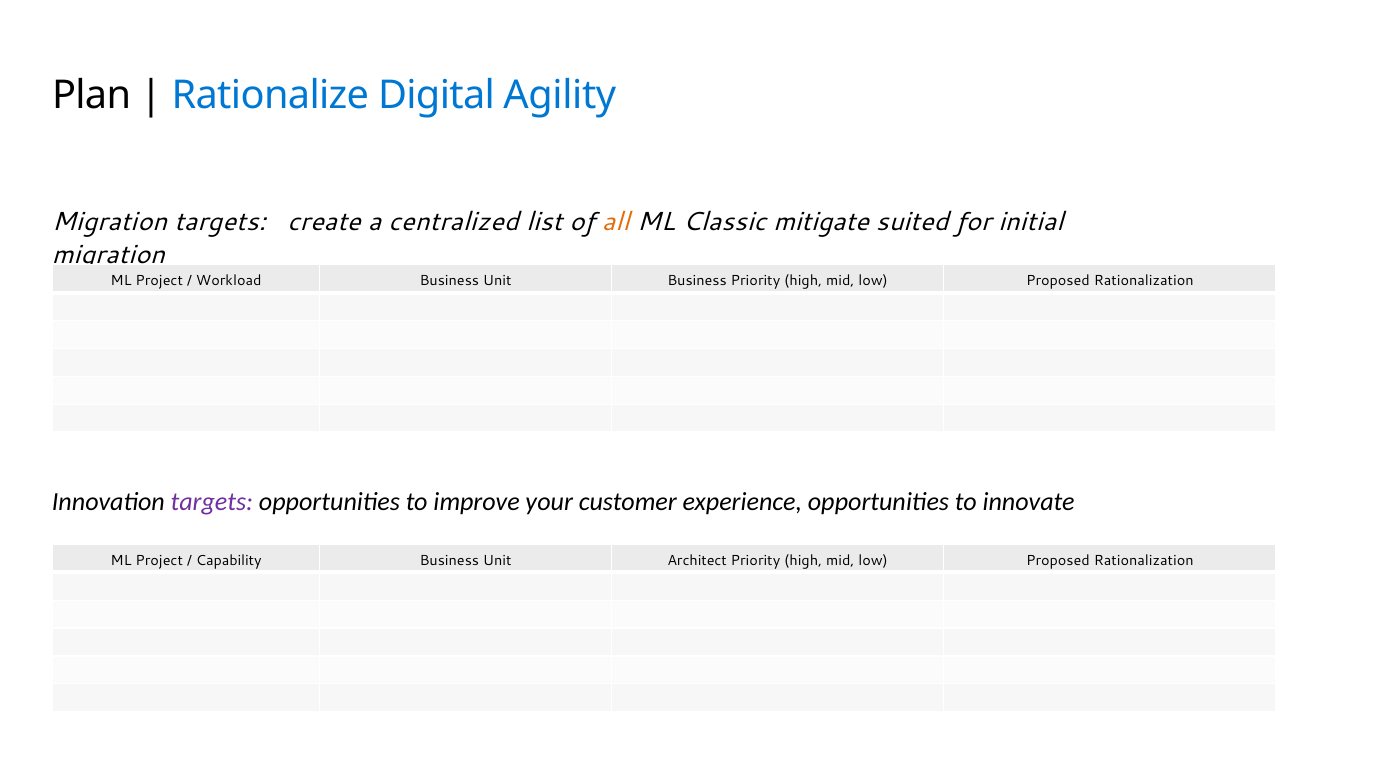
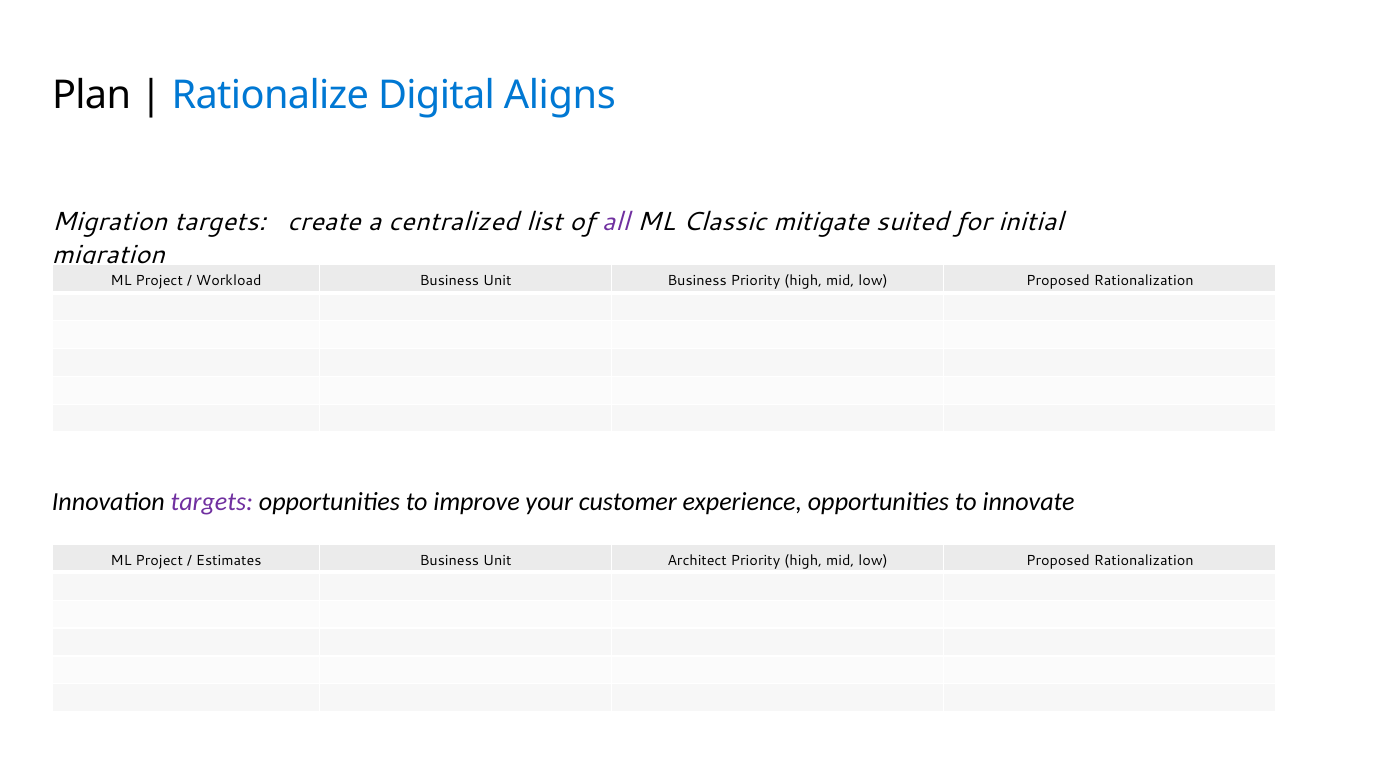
Agility: Agility -> Aligns
all colour: orange -> purple
Capability: Capability -> Estimates
